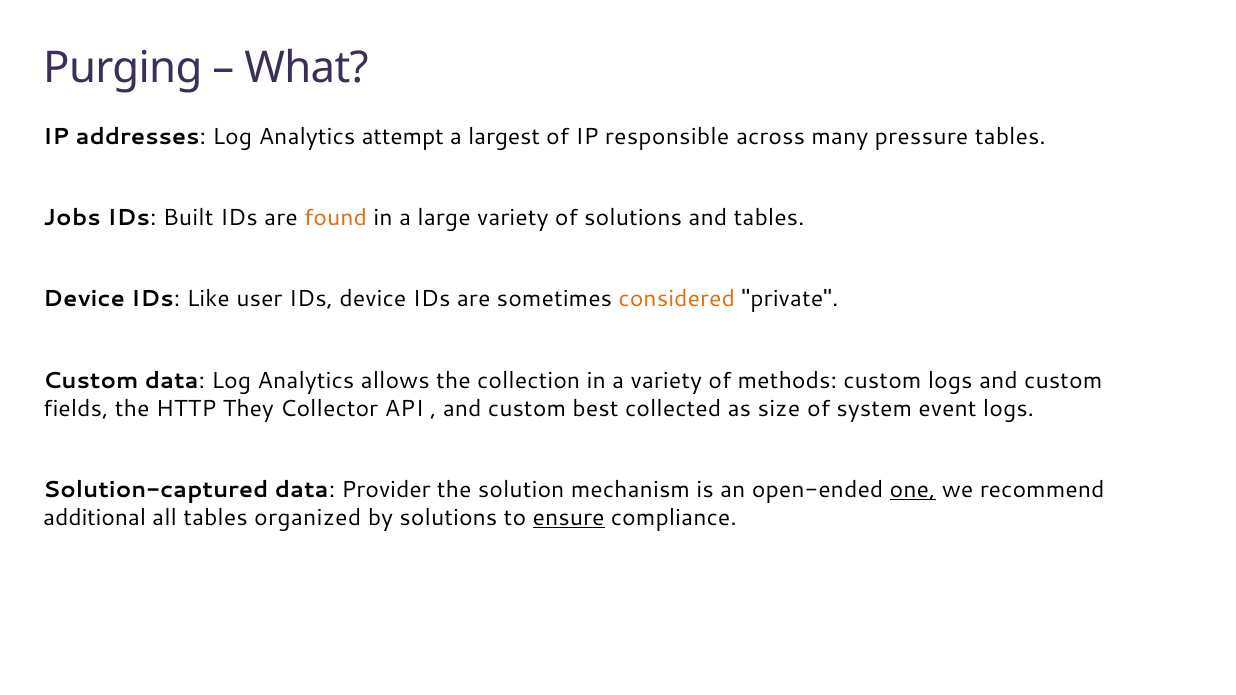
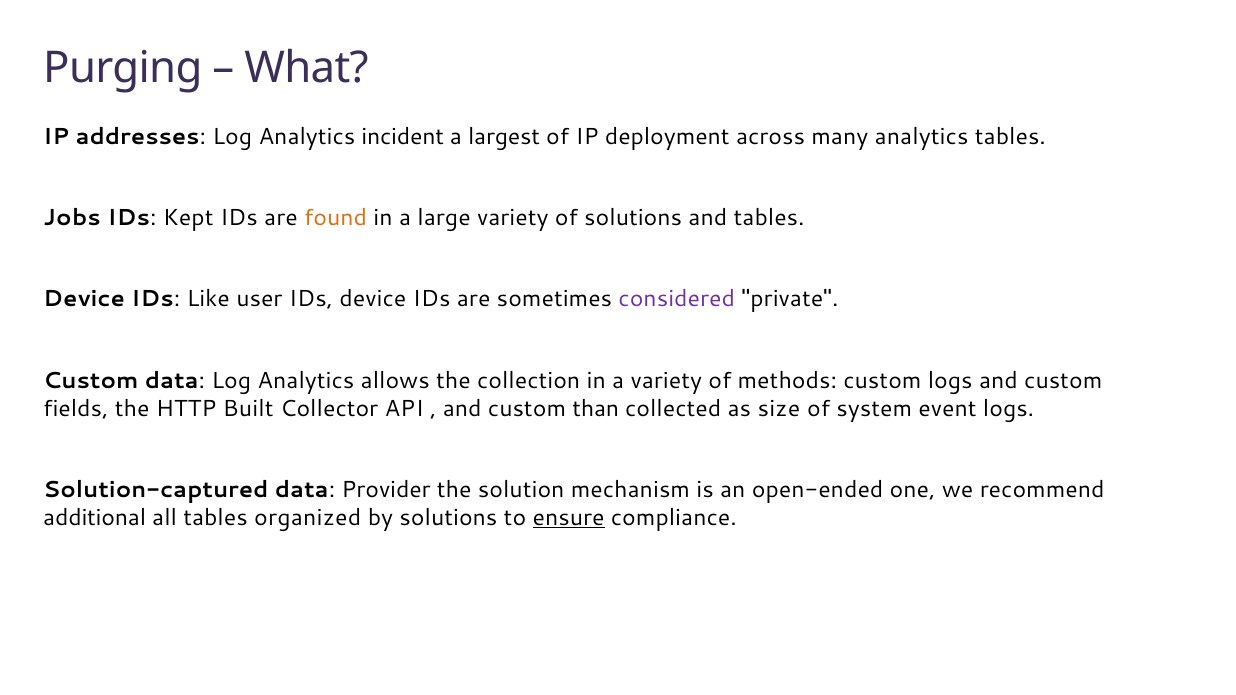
attempt: attempt -> incident
responsible: responsible -> deployment
many pressure: pressure -> analytics
Built: Built -> Kept
considered colour: orange -> purple
They: They -> Built
best: best -> than
one underline: present -> none
